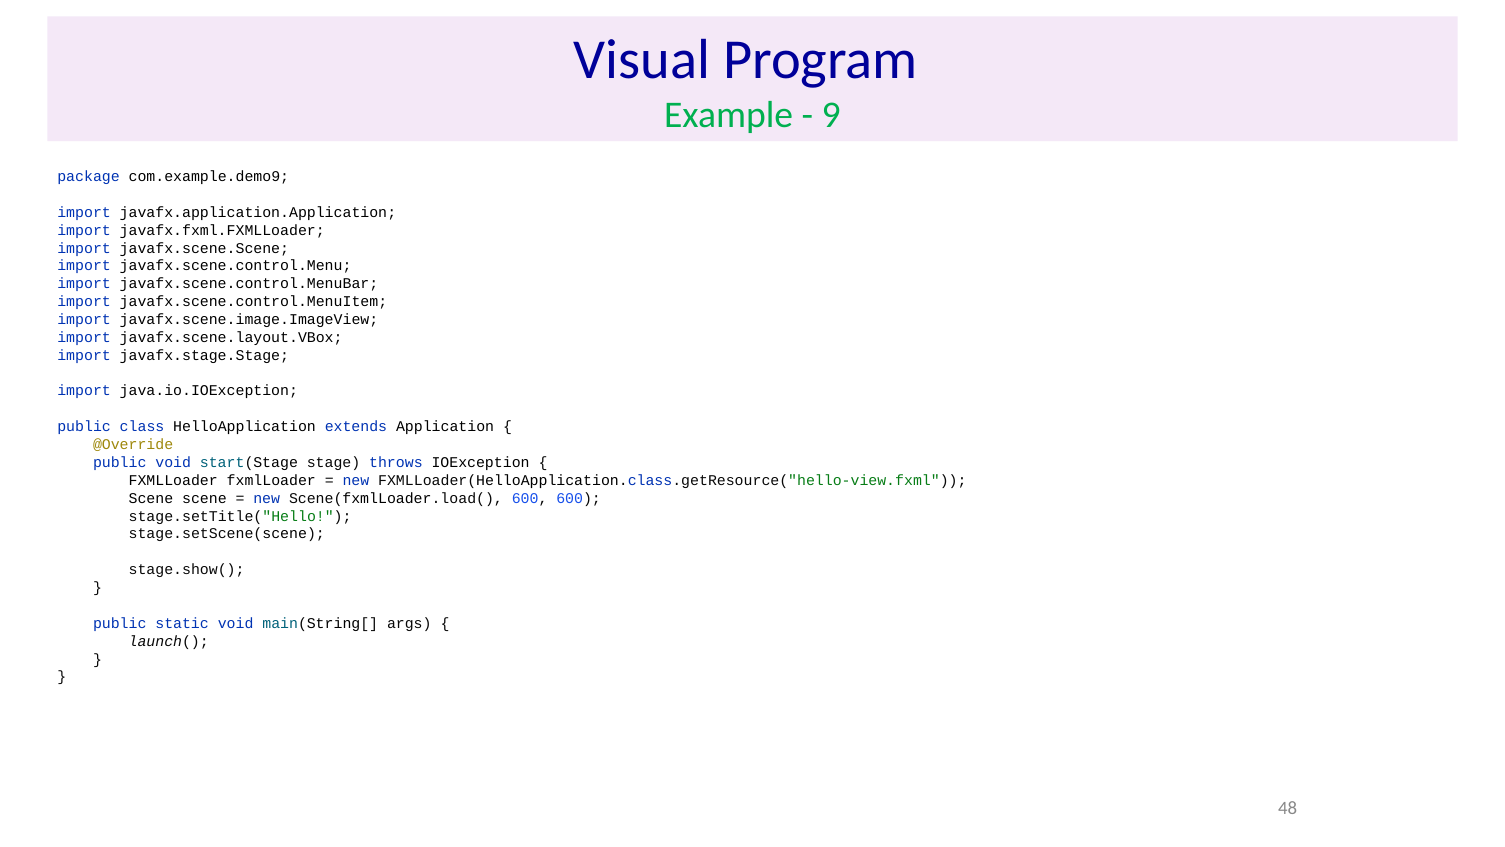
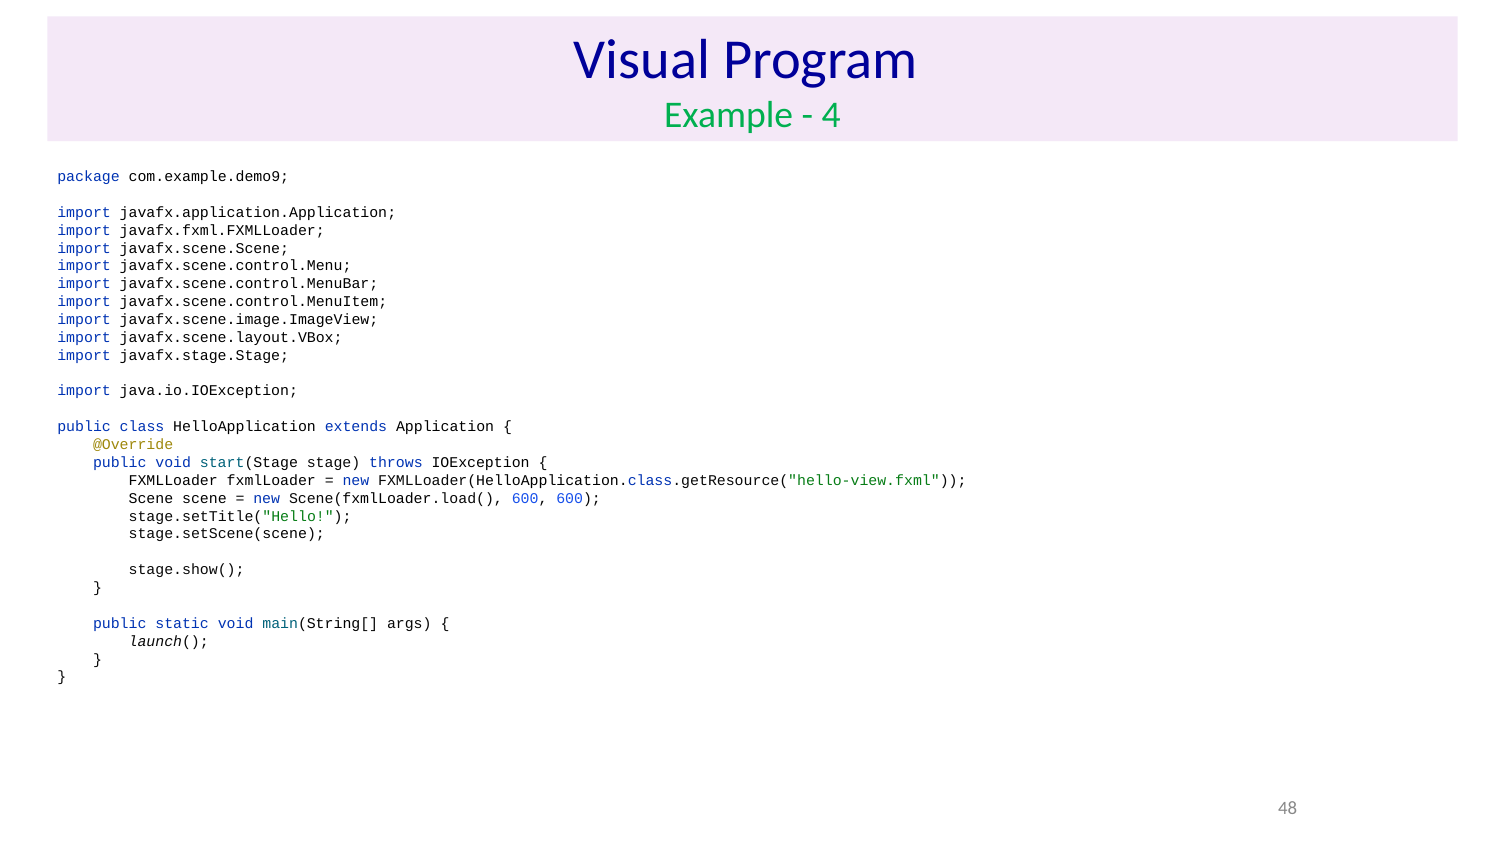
9: 9 -> 4
